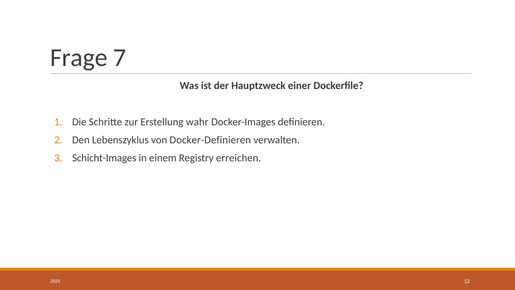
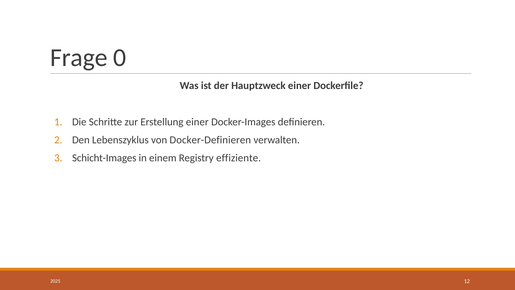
7: 7 -> 0
Erstellung wahr: wahr -> einer
erreichen: erreichen -> effiziente
